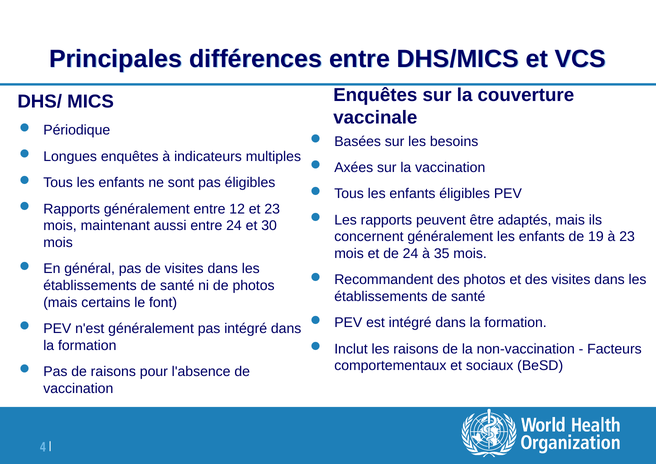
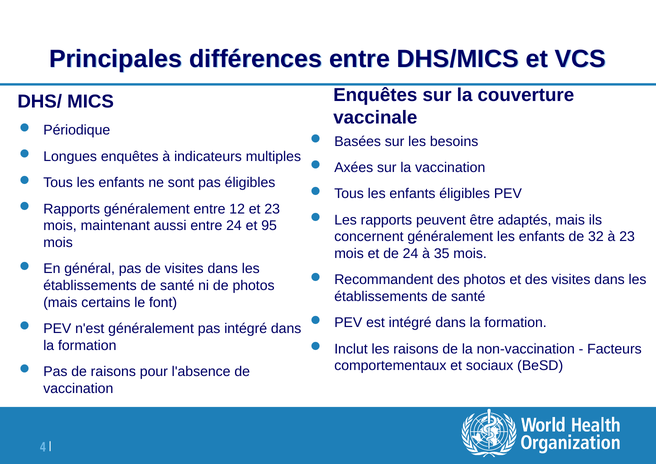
30: 30 -> 95
19: 19 -> 32
